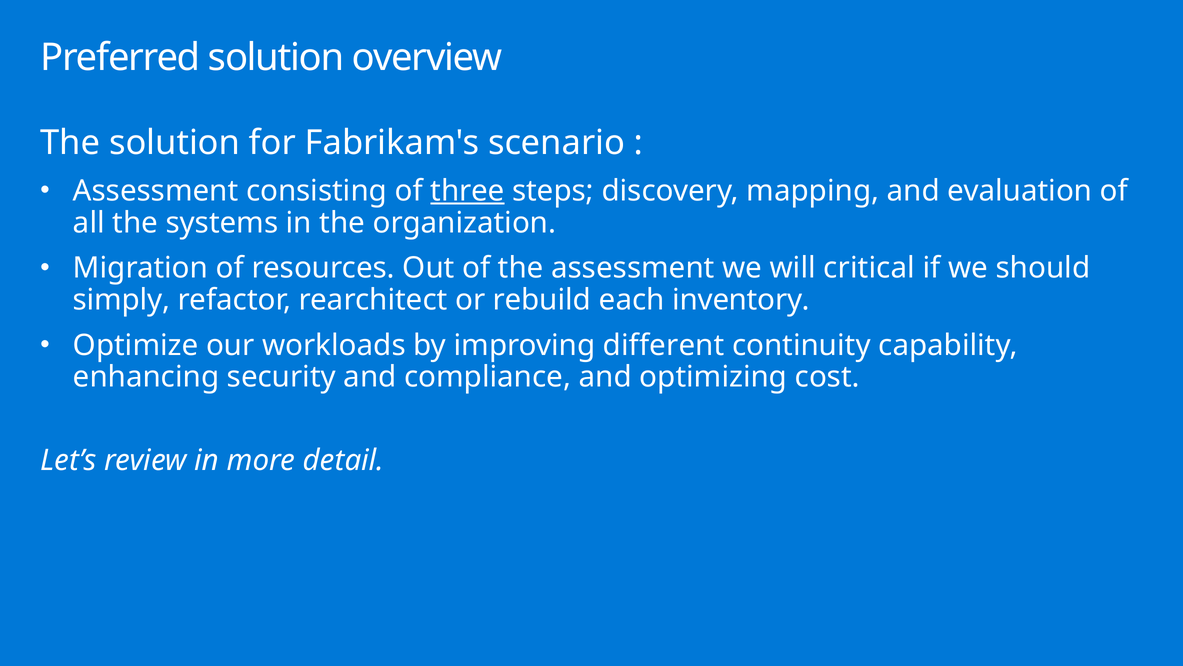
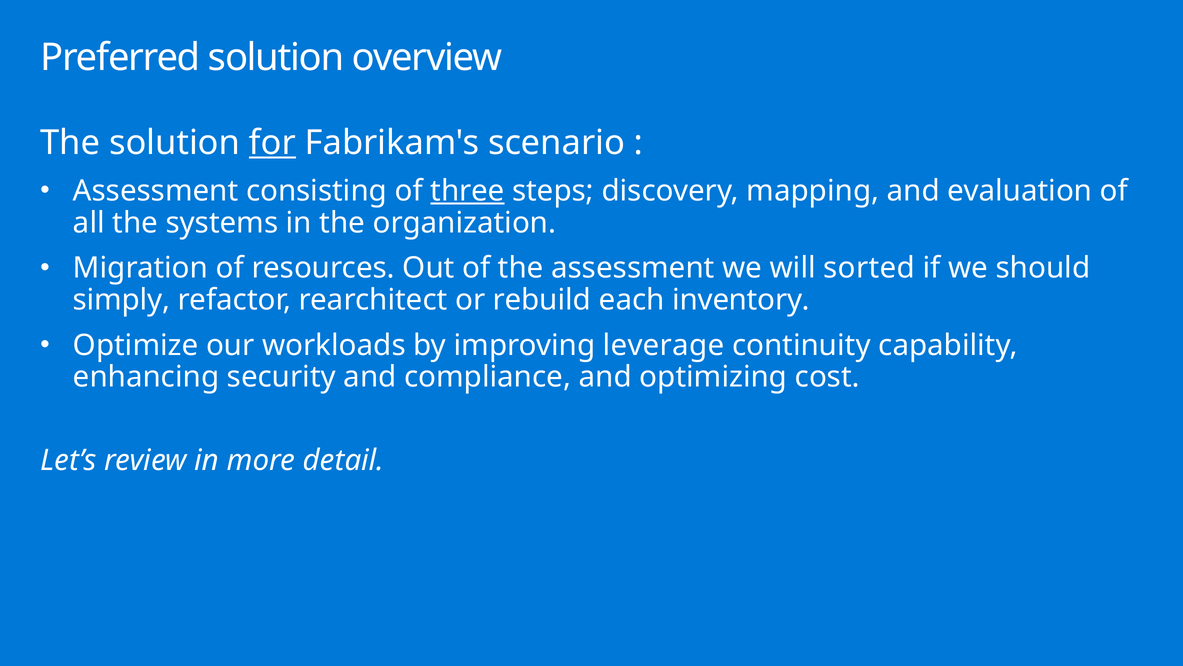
for underline: none -> present
critical: critical -> sorted
different: different -> leverage
